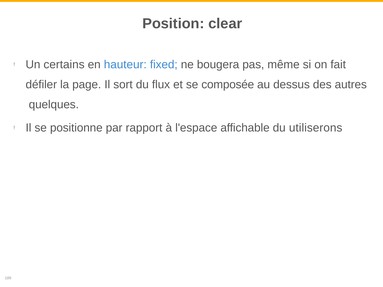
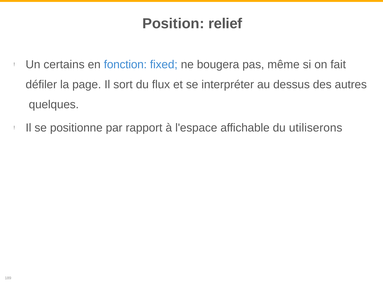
clear: clear -> relief
hauteur: hauteur -> fonction
composée: composée -> interpréter
